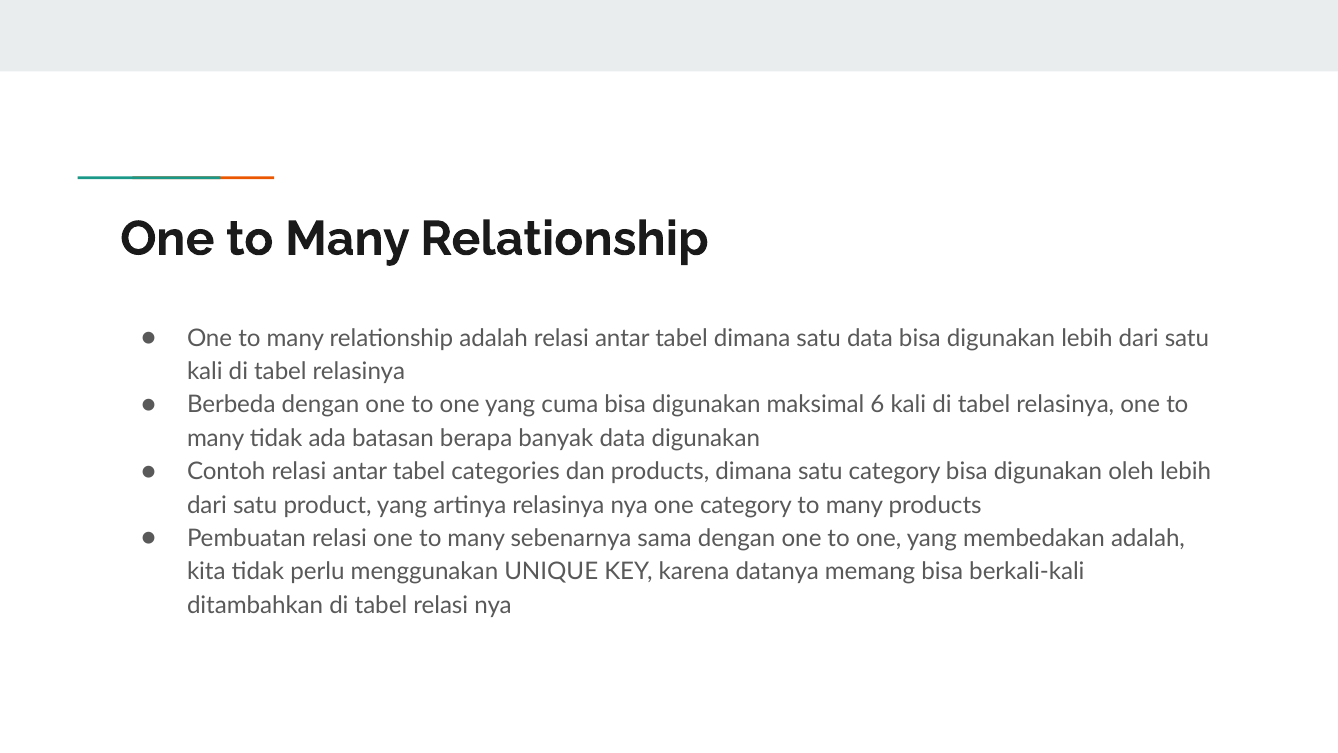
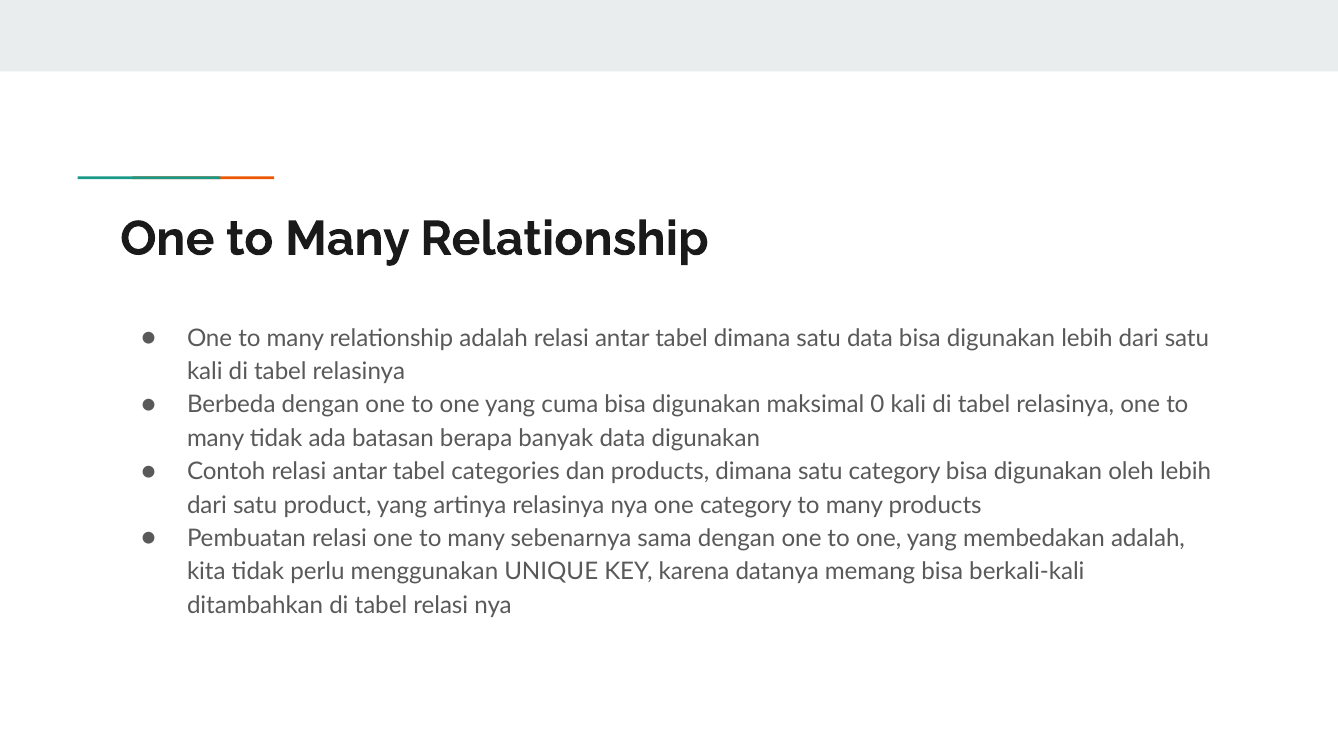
6: 6 -> 0
